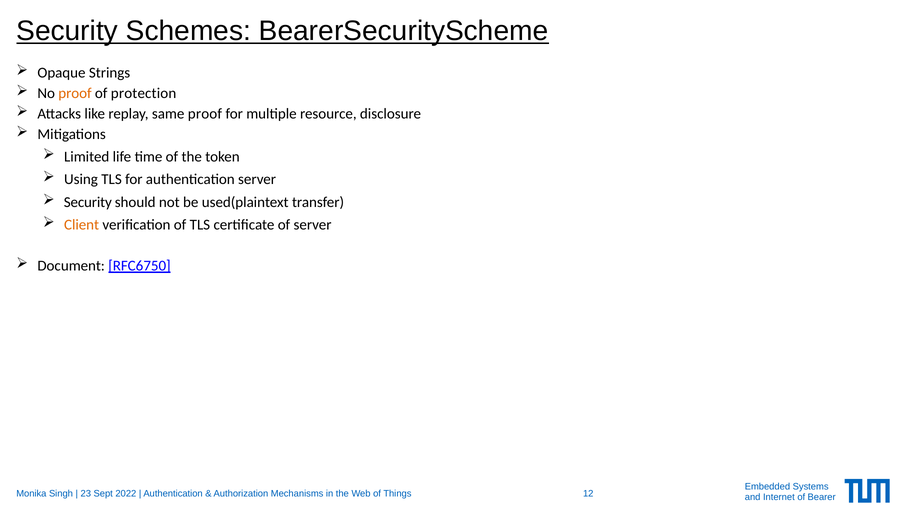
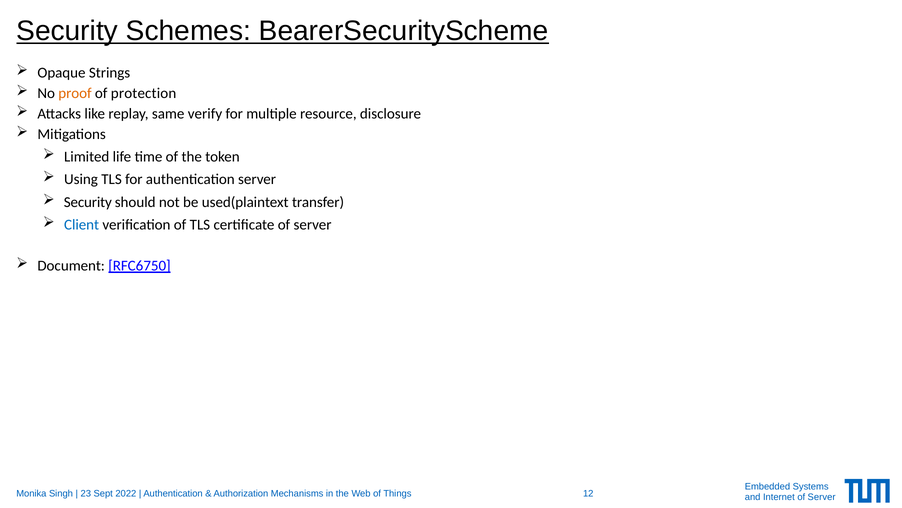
same proof: proof -> verify
Client colour: orange -> blue
Bearer at (822, 497): Bearer -> Server
